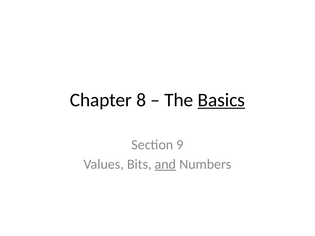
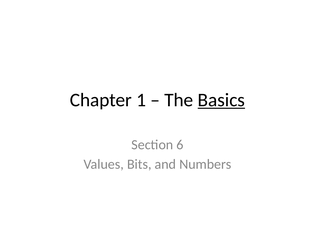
8: 8 -> 1
9: 9 -> 6
and underline: present -> none
